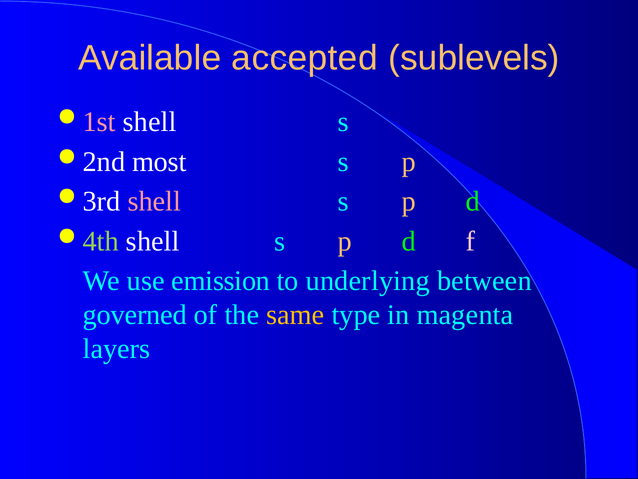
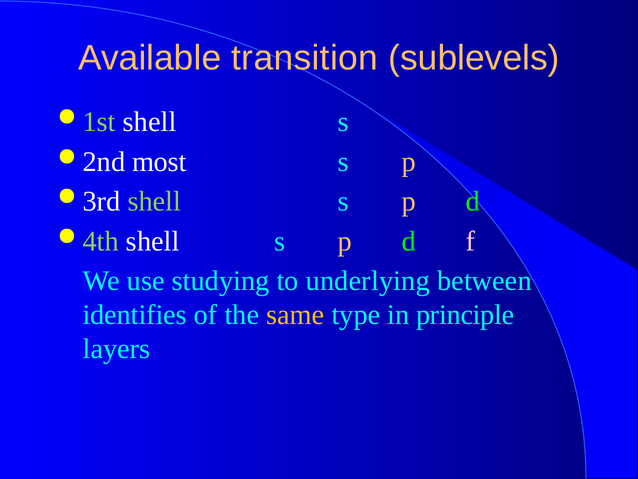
accepted: accepted -> transition
1st colour: pink -> light green
shell at (154, 201) colour: pink -> light green
emission: emission -> studying
governed: governed -> identifies
magenta: magenta -> principle
